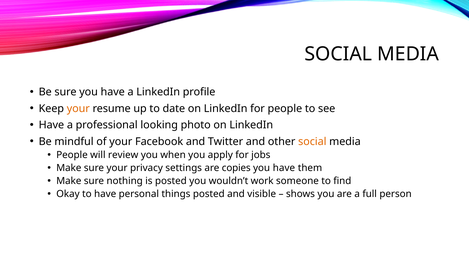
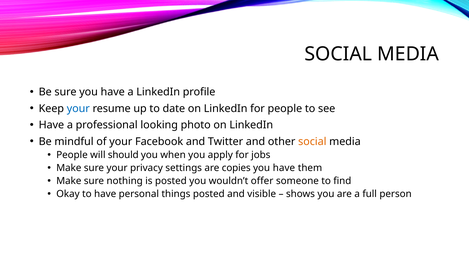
your at (78, 108) colour: orange -> blue
review: review -> should
work: work -> offer
